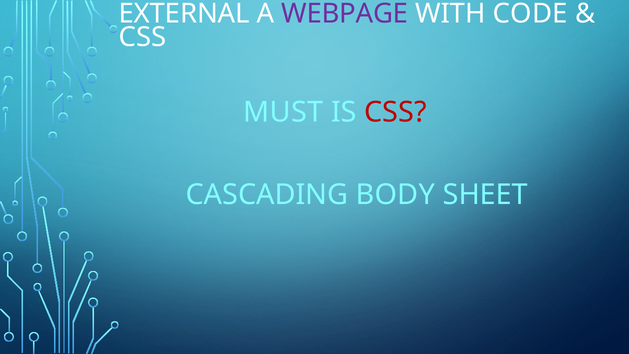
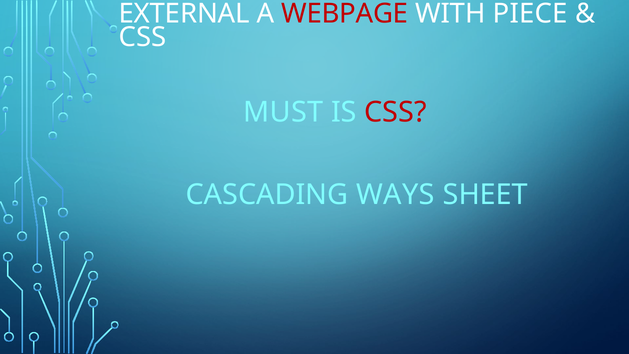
WEBPAGE colour: purple -> red
CODE: CODE -> PIECE
BODY: BODY -> WAYS
